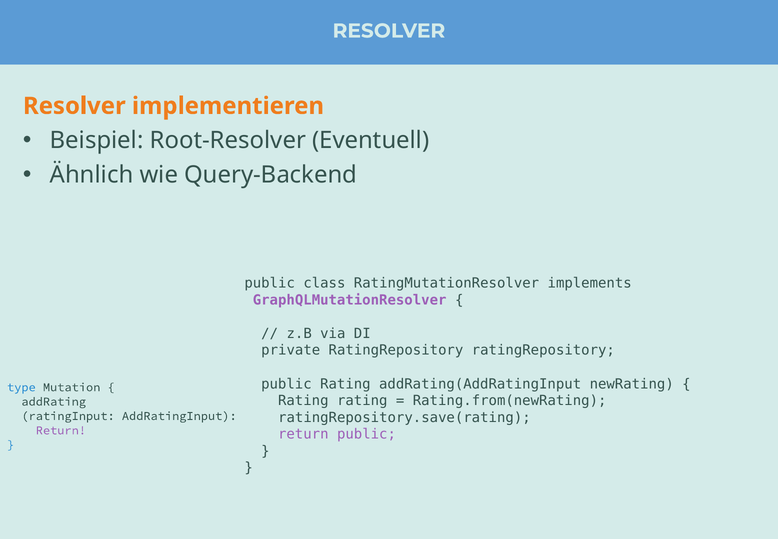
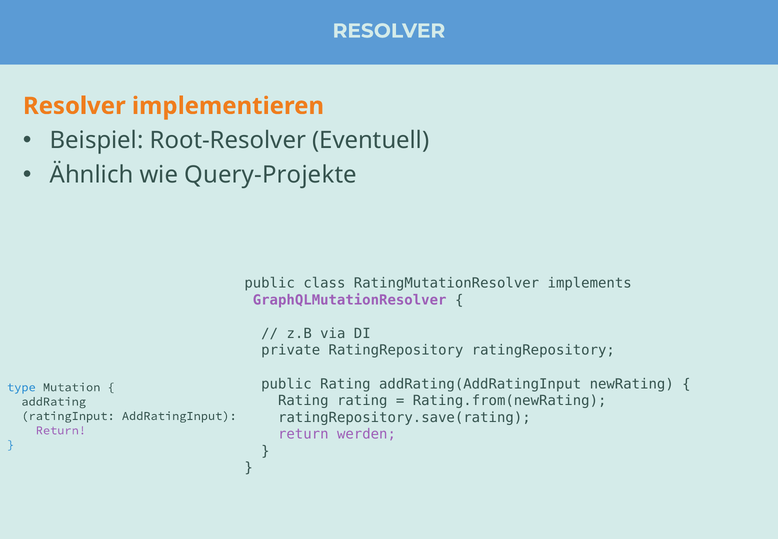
Query-Backend: Query-Backend -> Query-Projekte
return public: public -> werden
